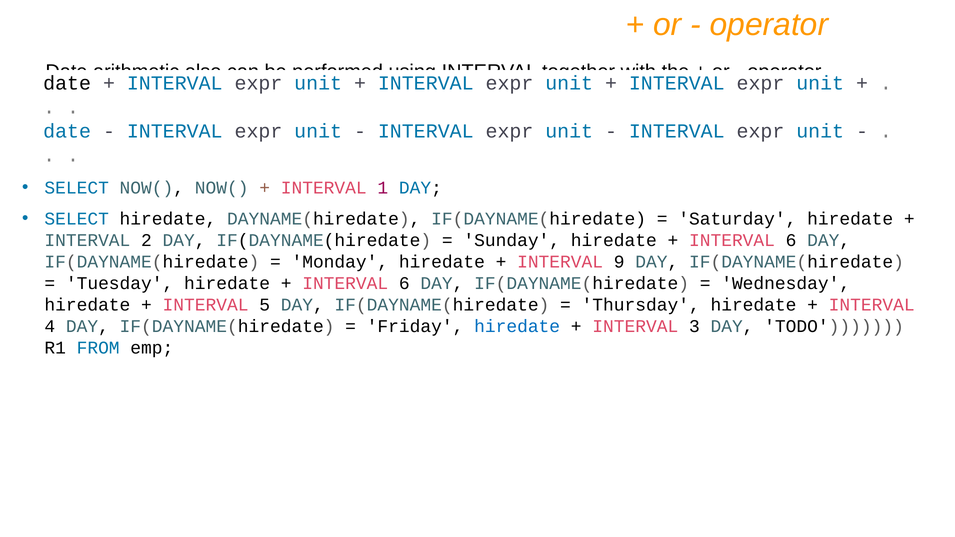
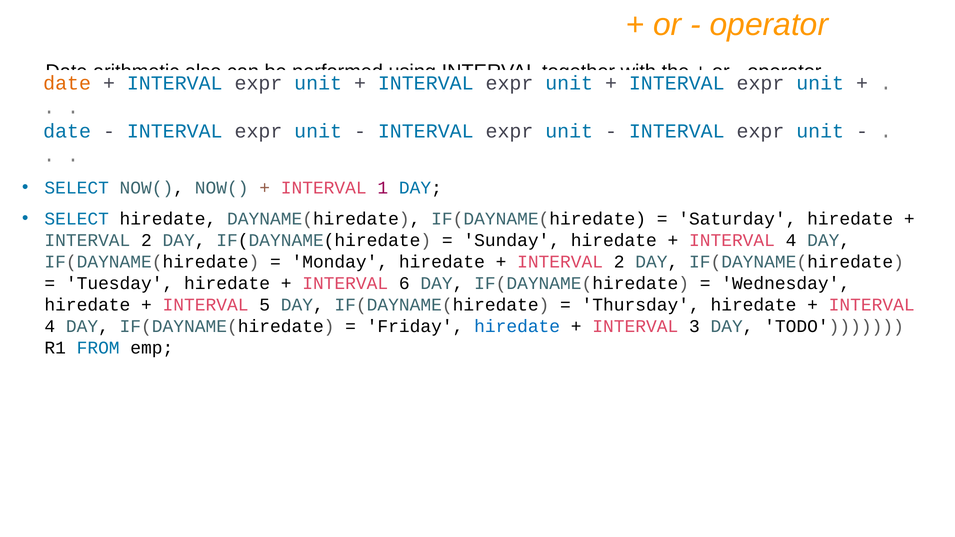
date at (67, 83) colour: black -> orange
6 at (791, 240): 6 -> 4
9 at (619, 262): 9 -> 2
